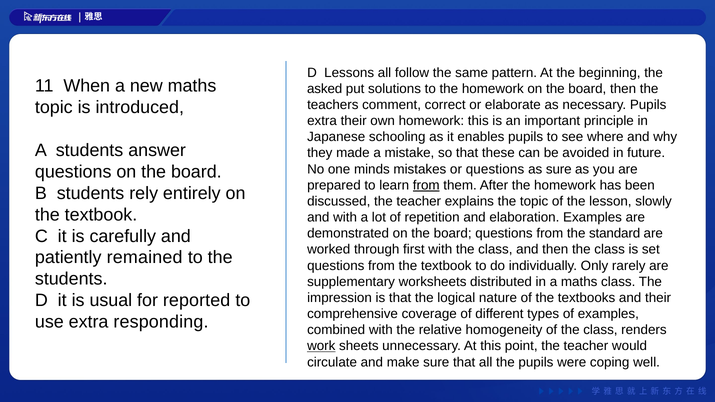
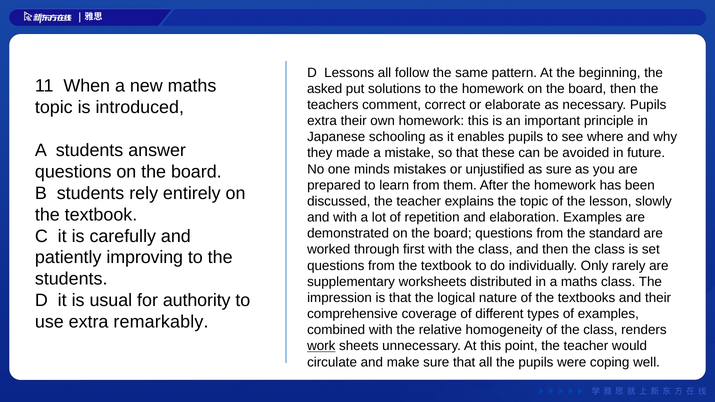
or questions: questions -> unjustified
from at (426, 185) underline: present -> none
remained: remained -> improving
reported: reported -> authority
responding: responding -> remarkably
